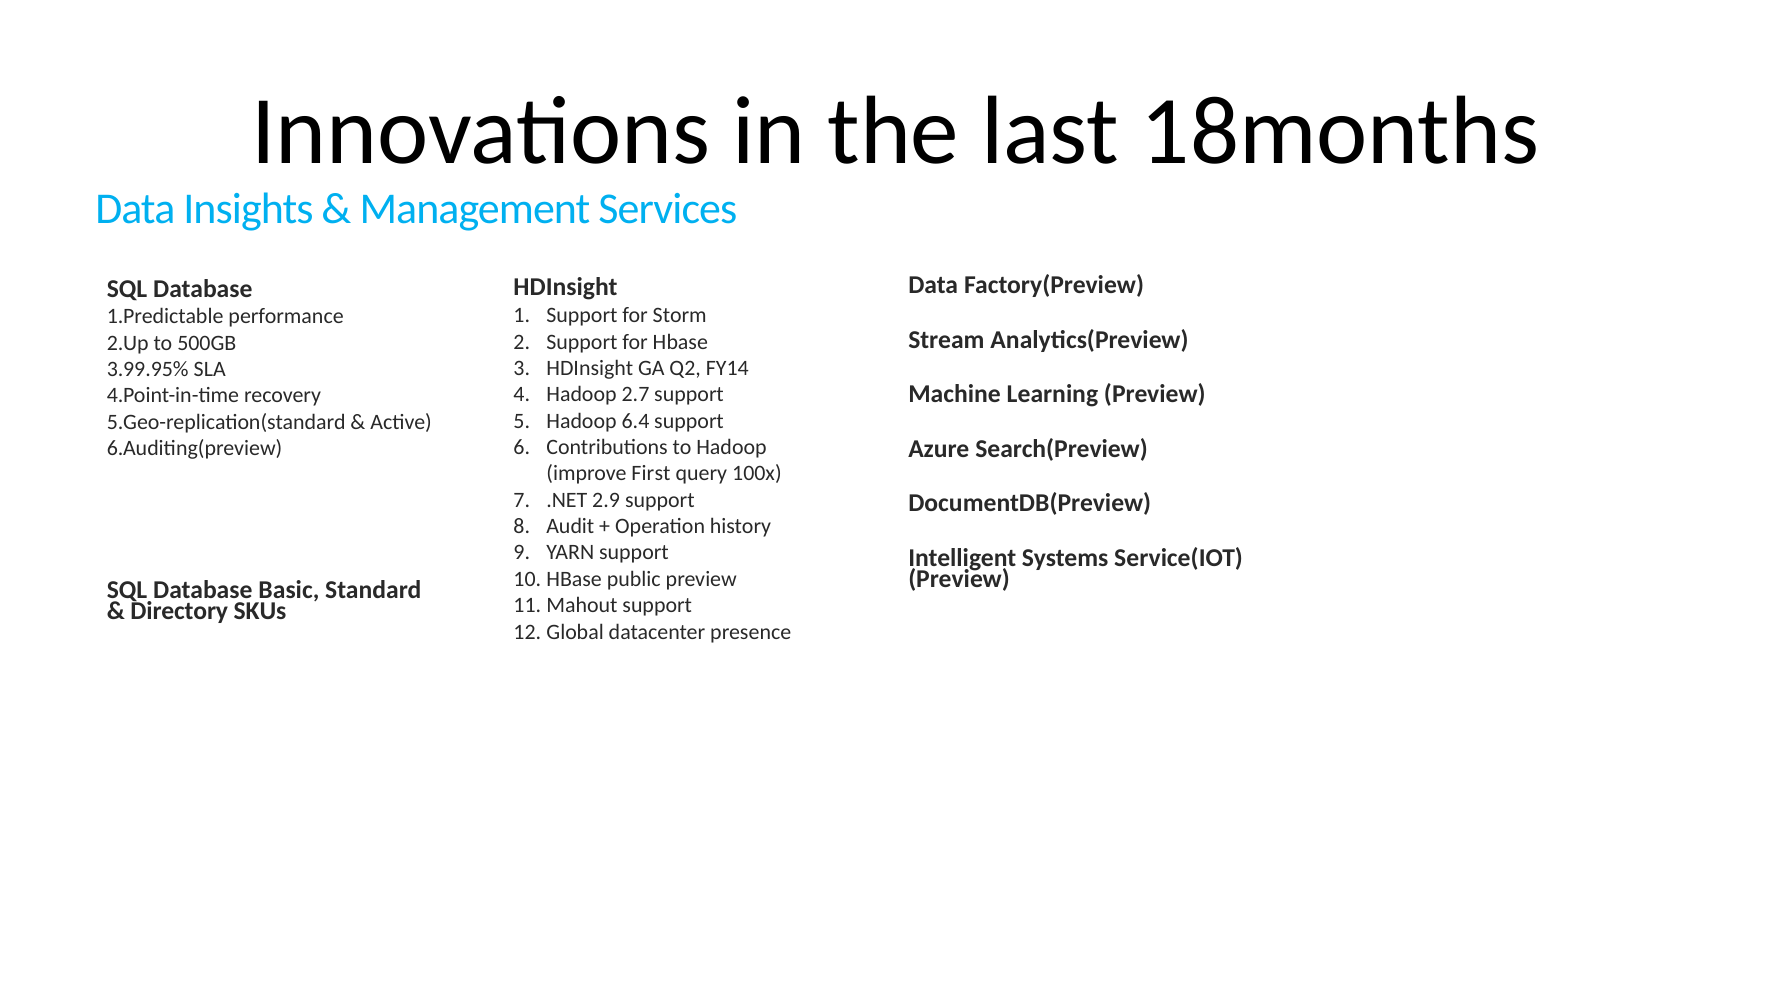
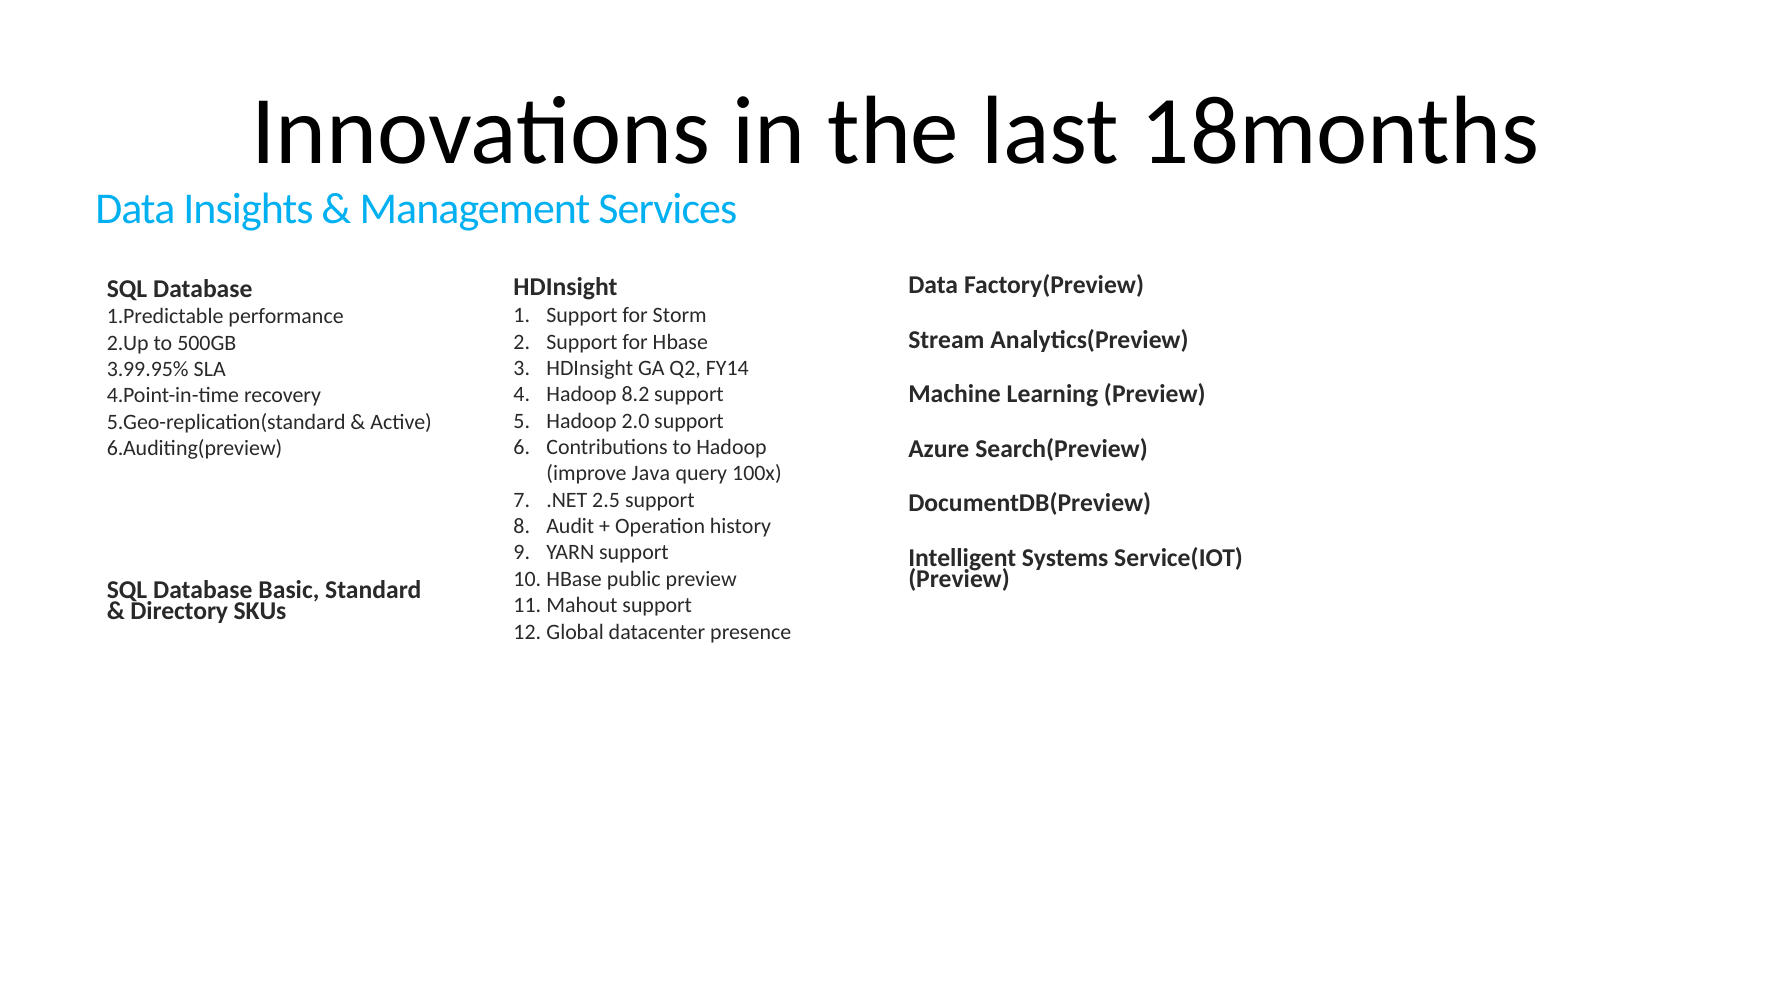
2.7: 2.7 -> 8.2
6.4: 6.4 -> 2.0
First: First -> Java
2.9: 2.9 -> 2.5
